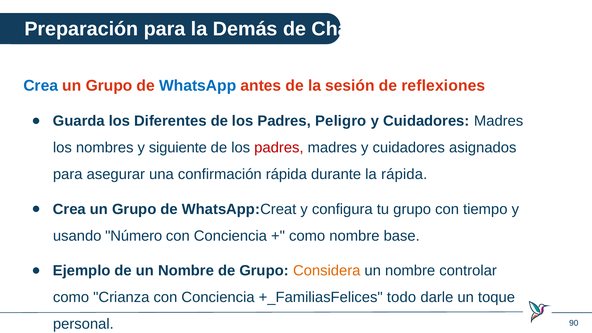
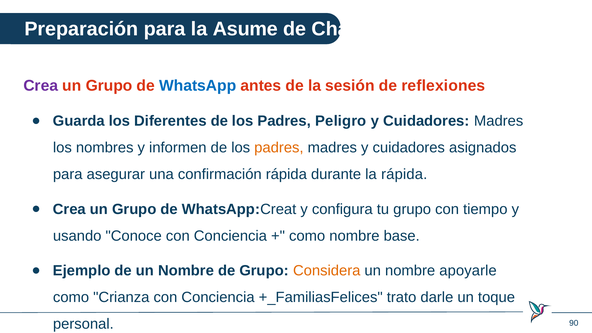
Demás: Demás -> Asume
Crea at (41, 86) colour: blue -> purple
siguiente: siguiente -> informen
padres at (279, 148) colour: red -> orange
Número: Número -> Conoce
controlar: controlar -> apoyarle
todo: todo -> trato
